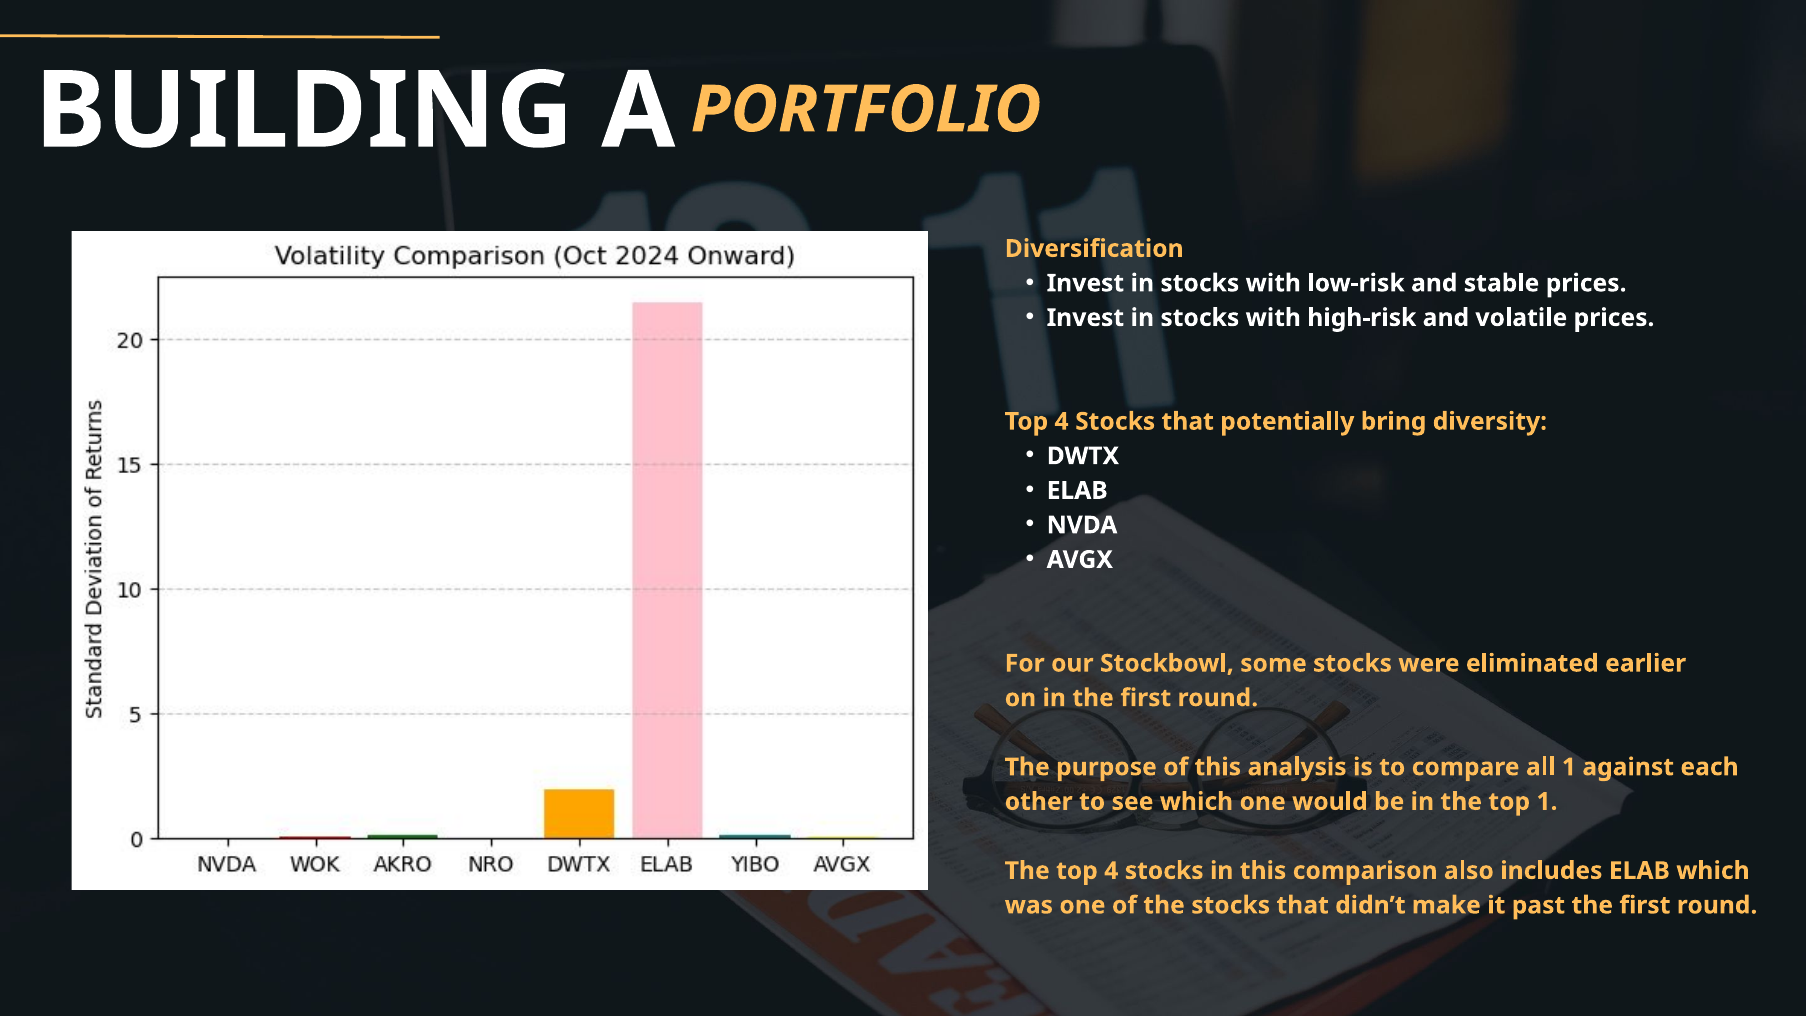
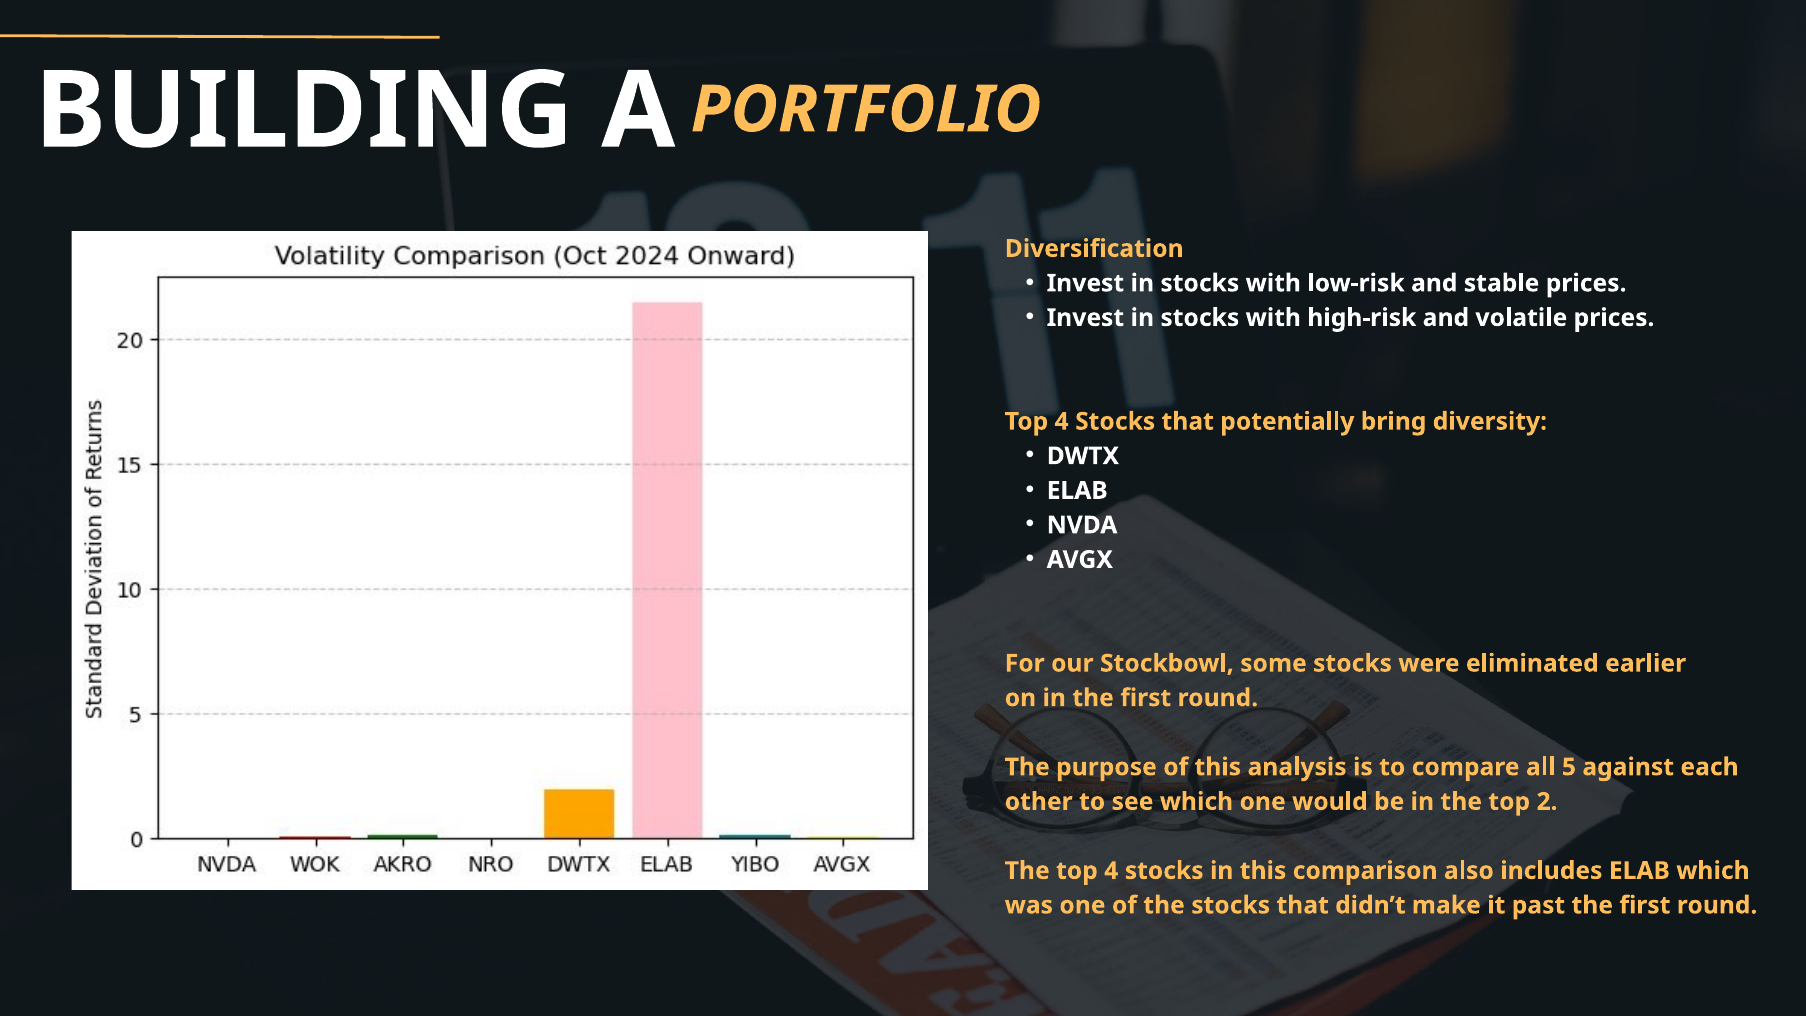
all 1: 1 -> 5
top 1: 1 -> 2
